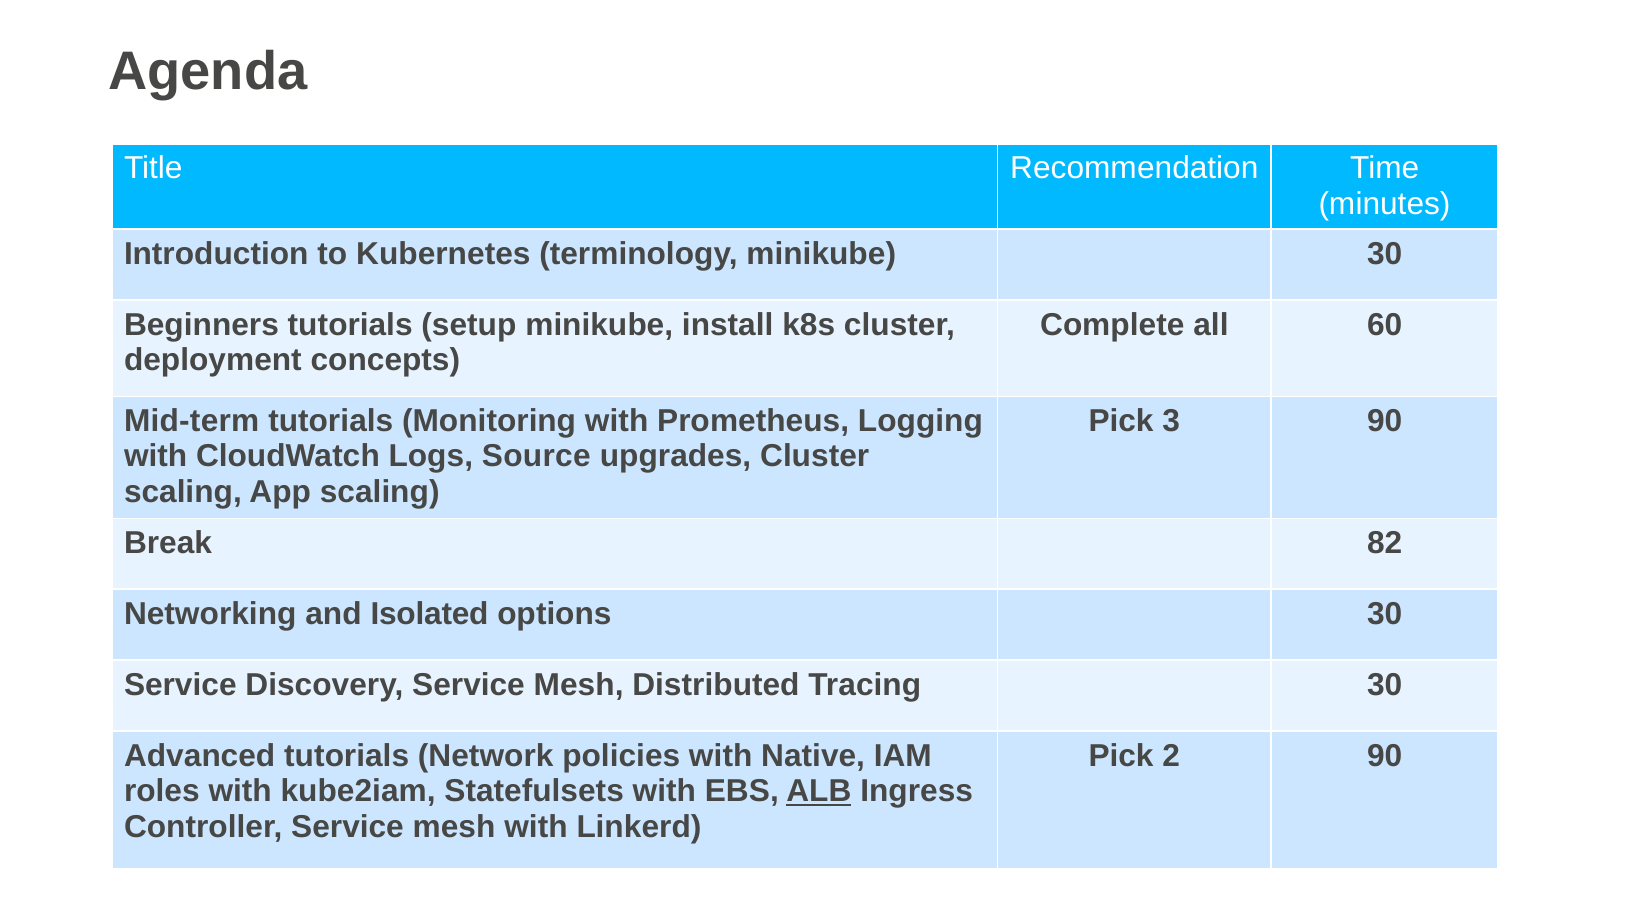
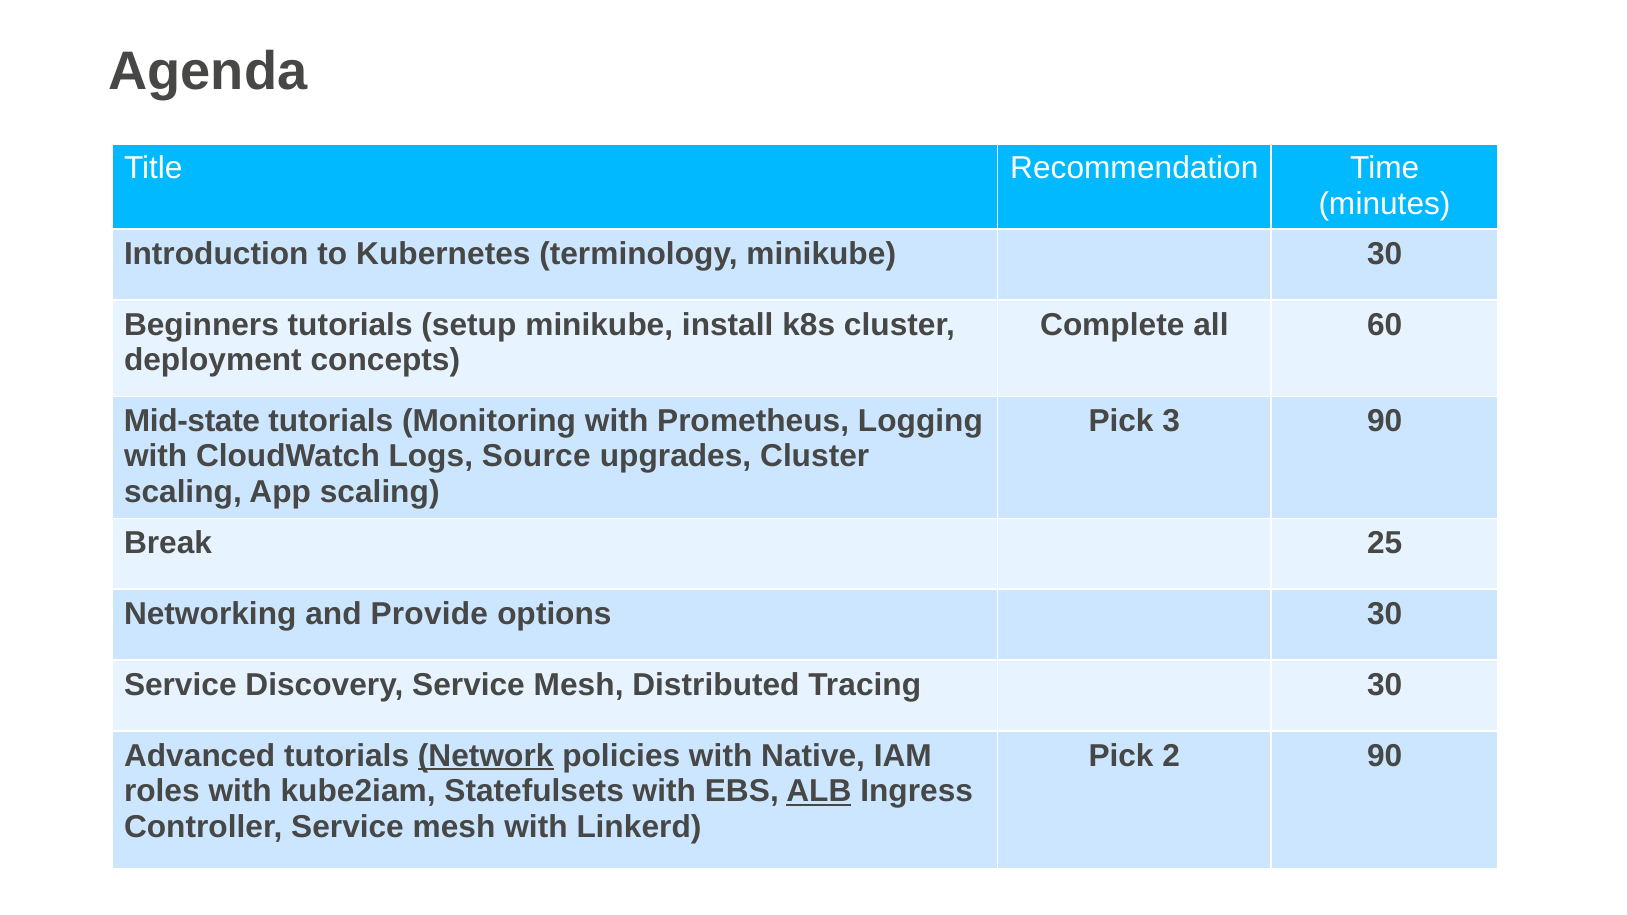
Mid-term: Mid-term -> Mid-state
82: 82 -> 25
Isolated: Isolated -> Provide
Network underline: none -> present
